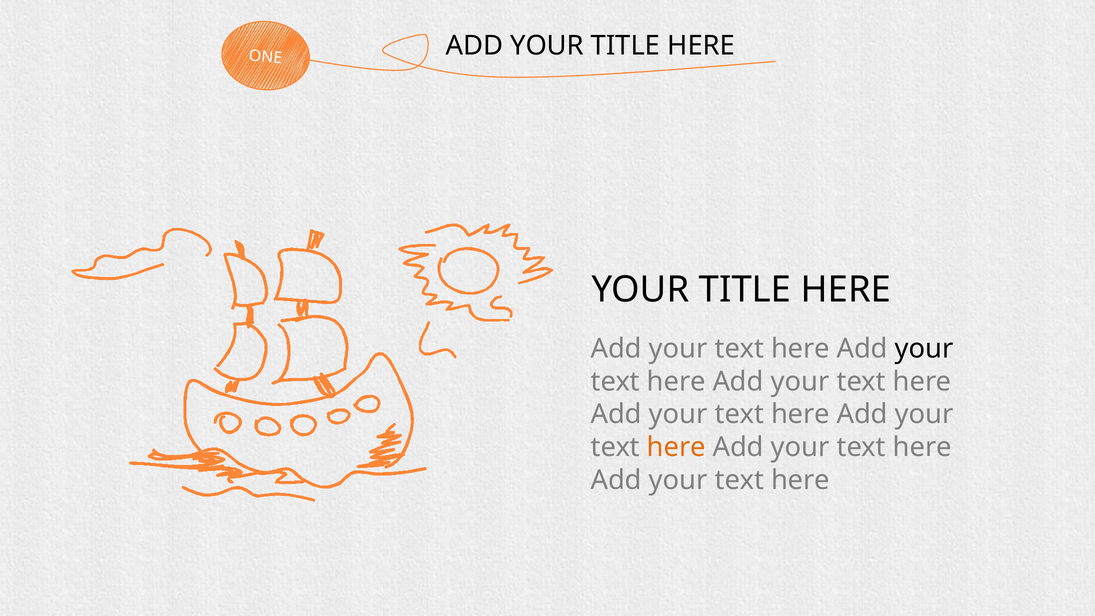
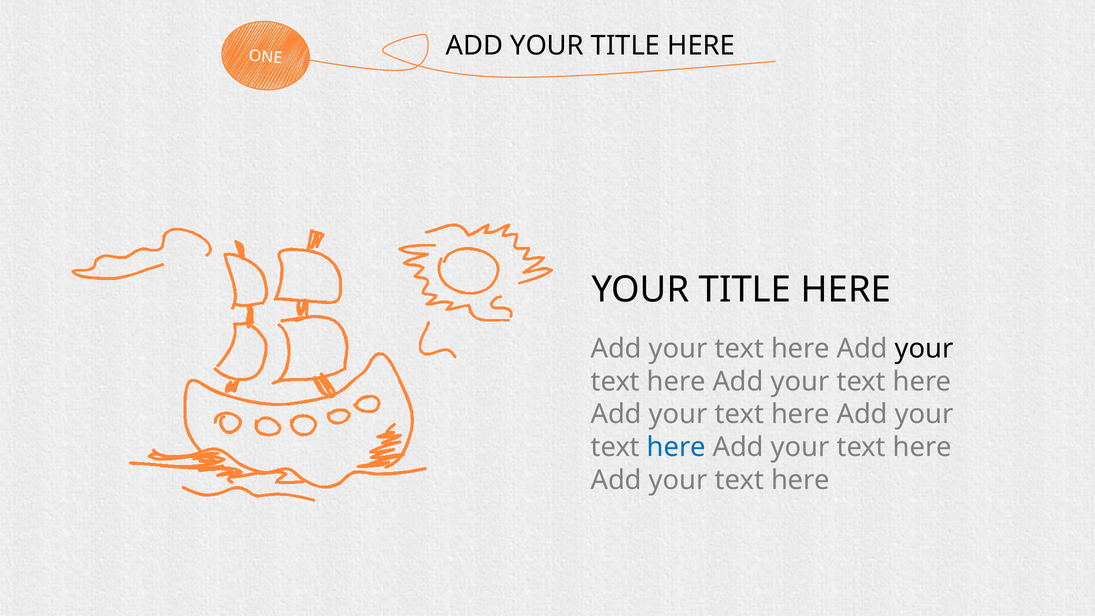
here at (676, 447) colour: orange -> blue
